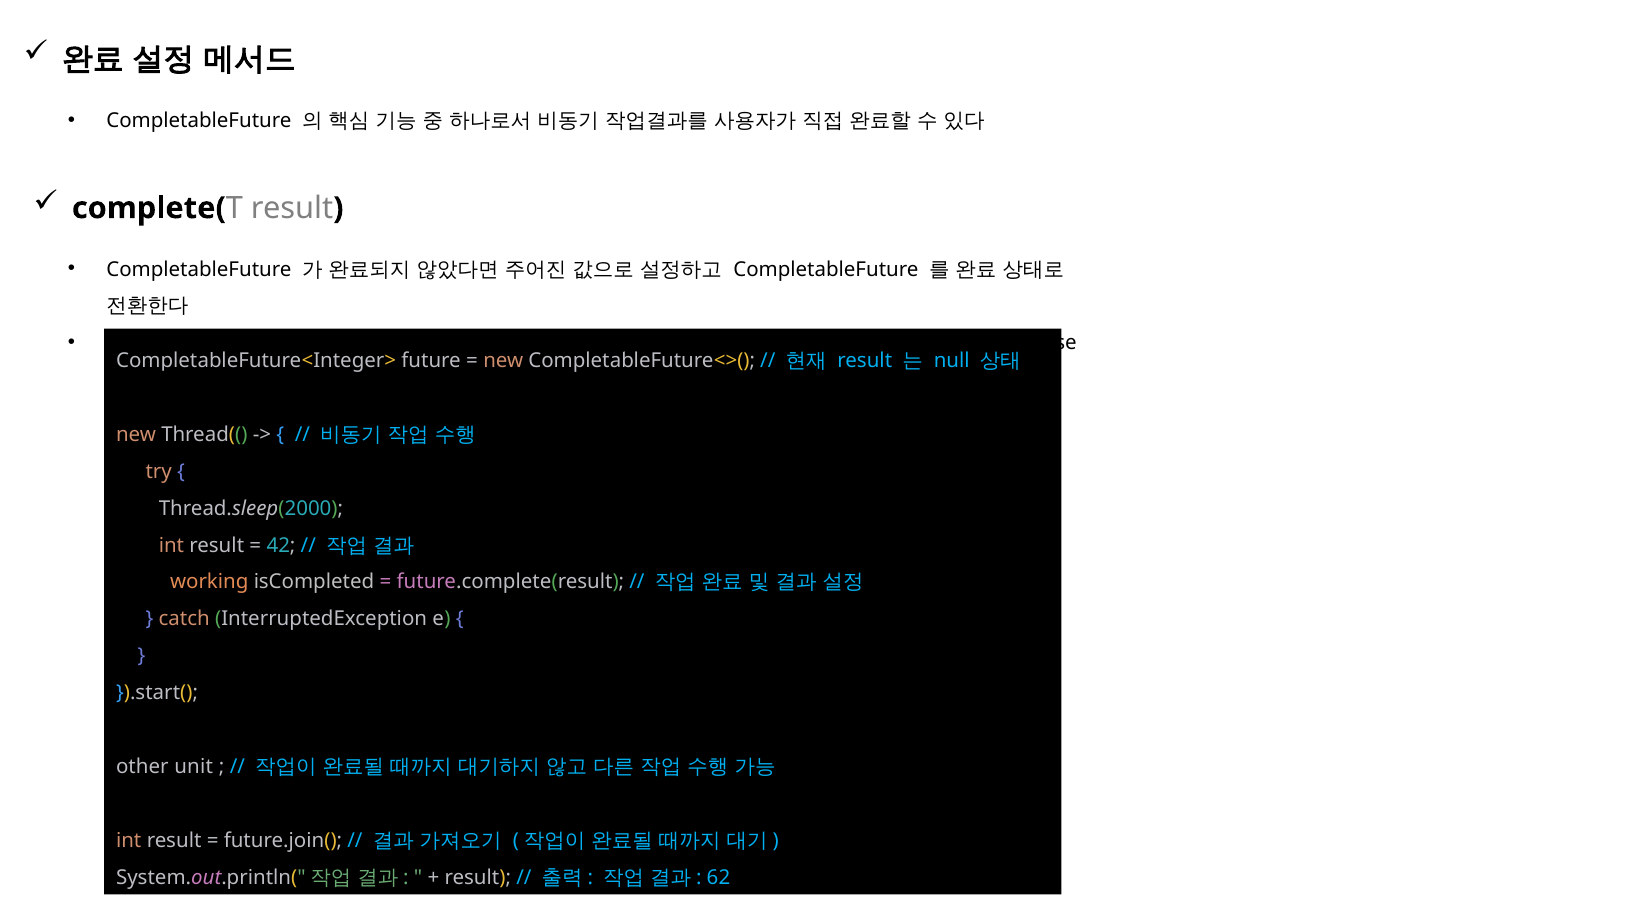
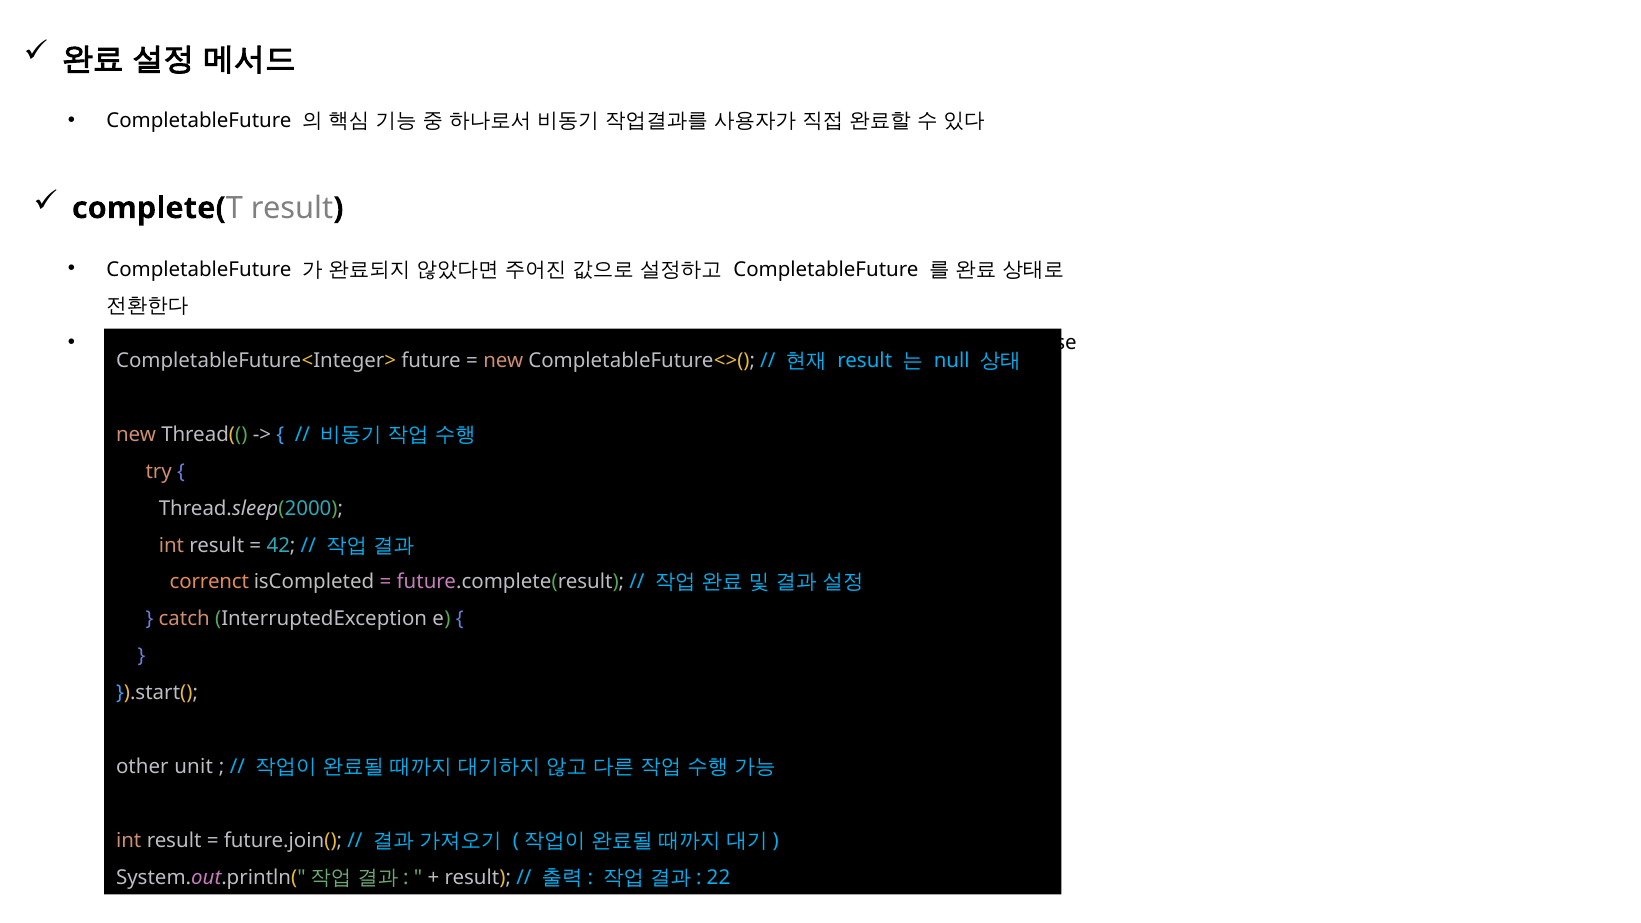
working: working -> correnct
62: 62 -> 22
